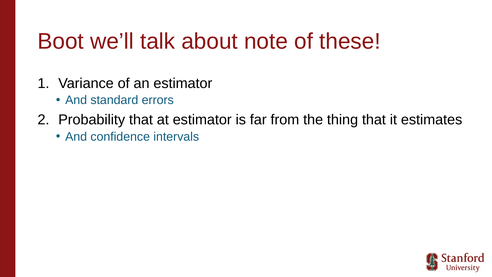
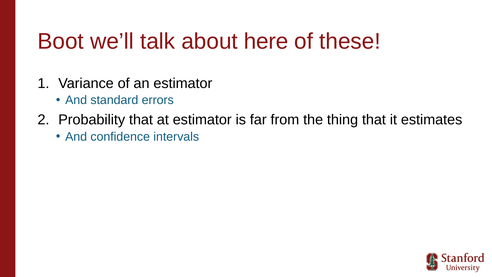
note: note -> here
